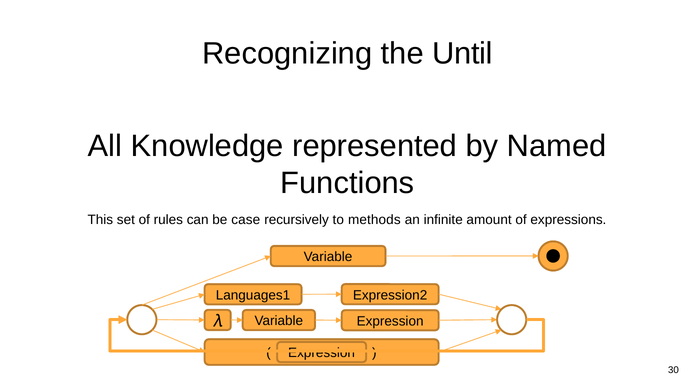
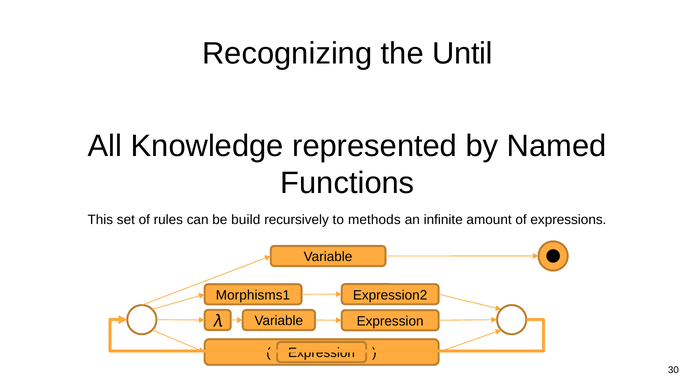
case: case -> build
Languages1: Languages1 -> Morphisms1
